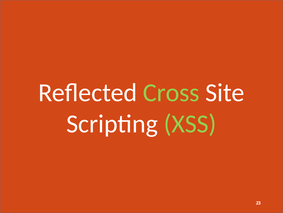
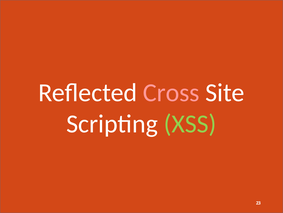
Cross colour: light green -> pink
